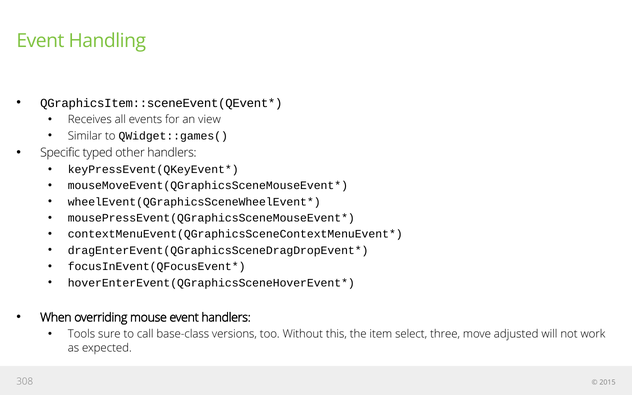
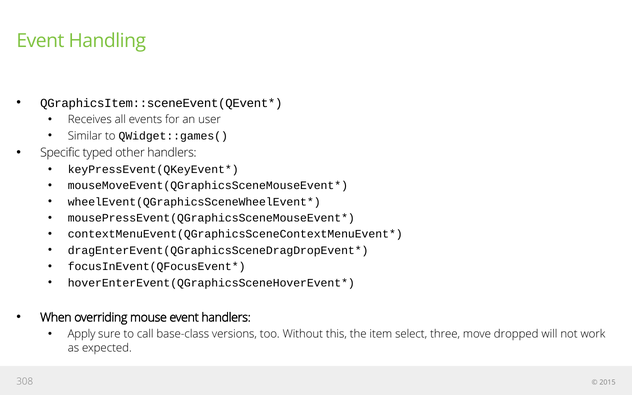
view: view -> user
Tools: Tools -> Apply
adjusted: adjusted -> dropped
